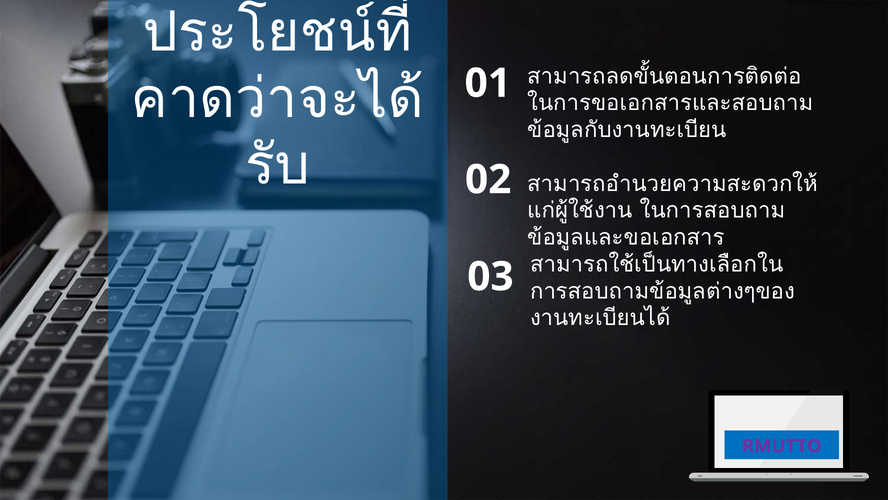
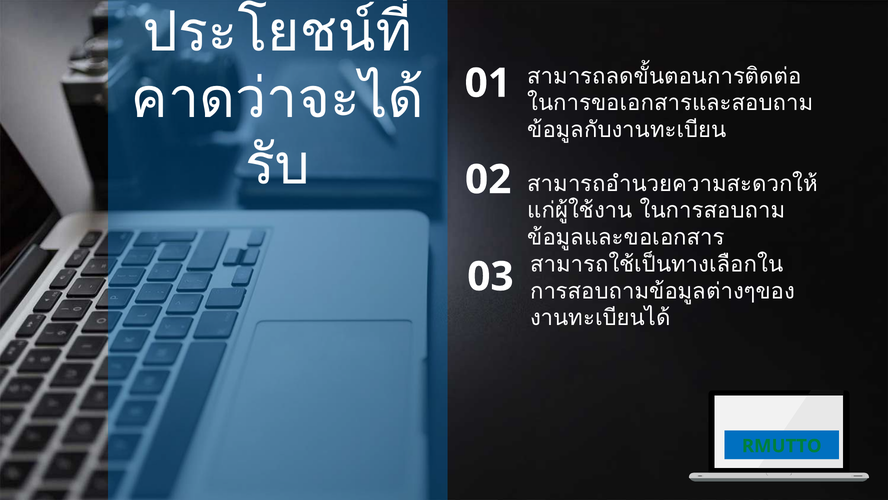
RMUTTO colour: purple -> green
